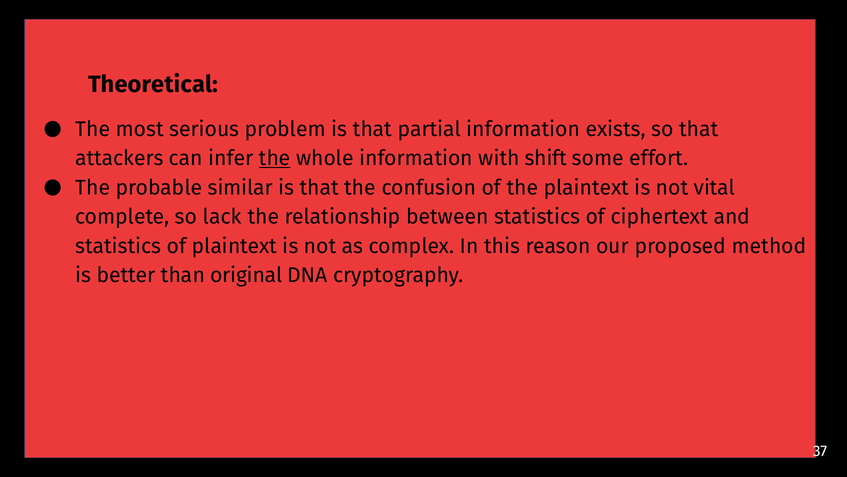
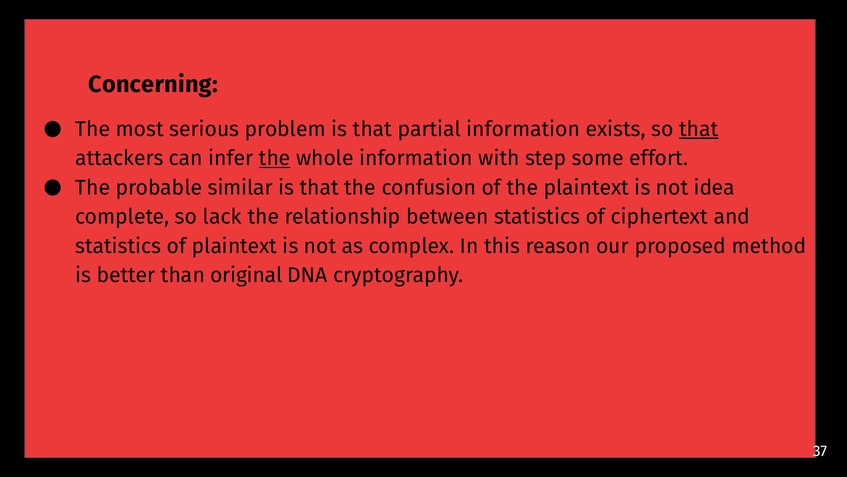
Theoretical: Theoretical -> Concerning
that at (699, 129) underline: none -> present
shift: shift -> step
vital: vital -> idea
